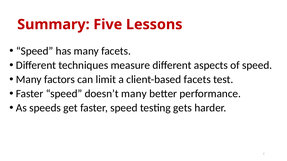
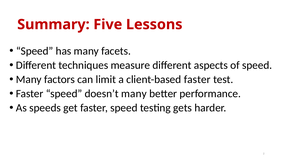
client-based facets: facets -> faster
